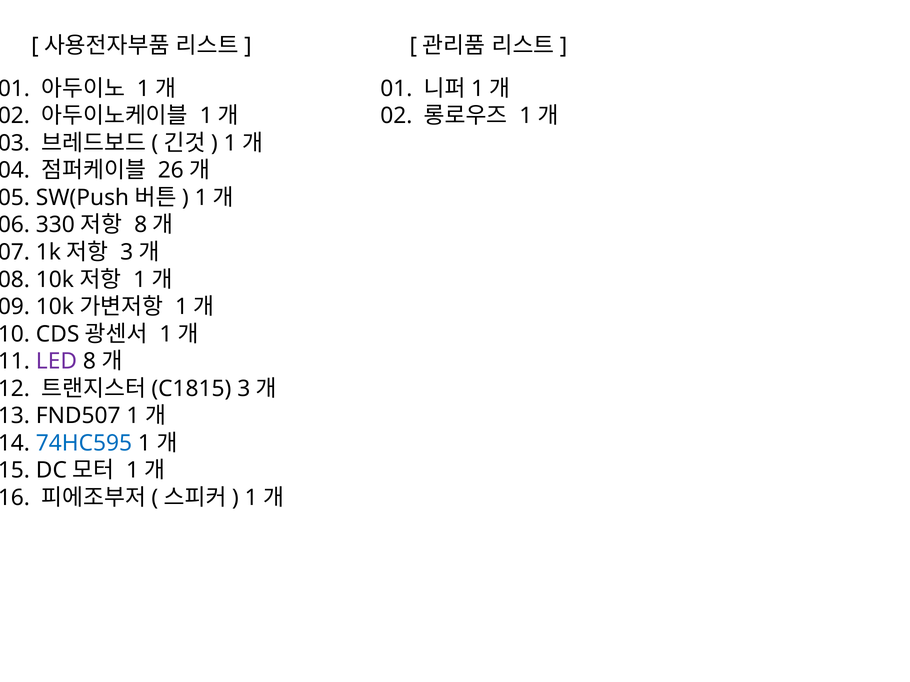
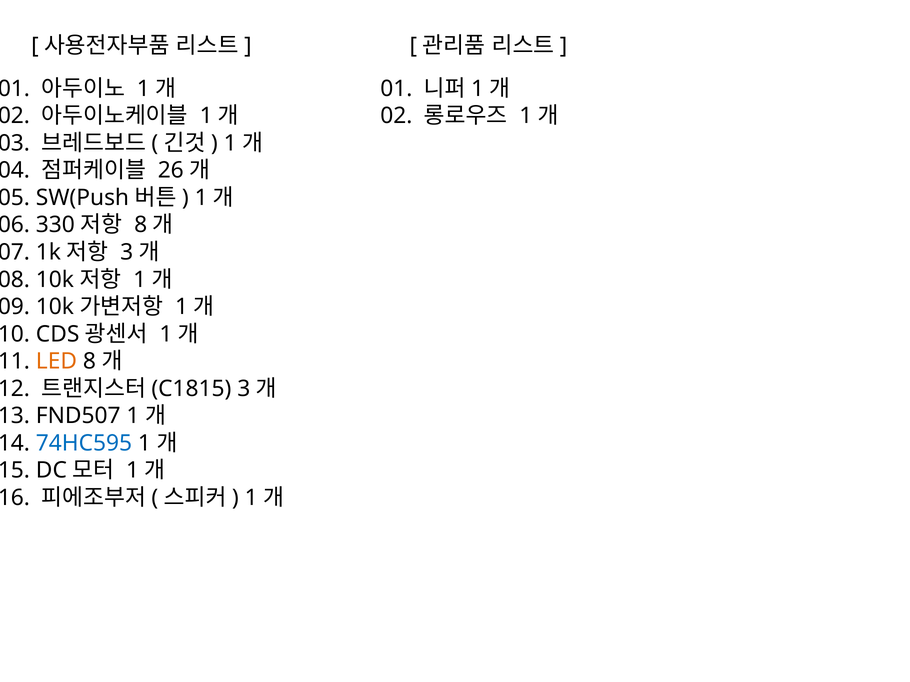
LED colour: purple -> orange
